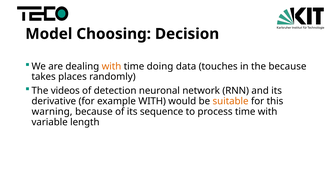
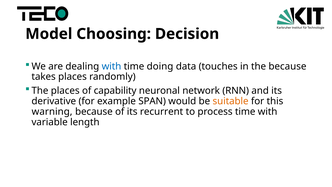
with at (111, 66) colour: orange -> blue
The videos: videos -> places
detection: detection -> capability
example WITH: WITH -> SPAN
sequence: sequence -> recurrent
